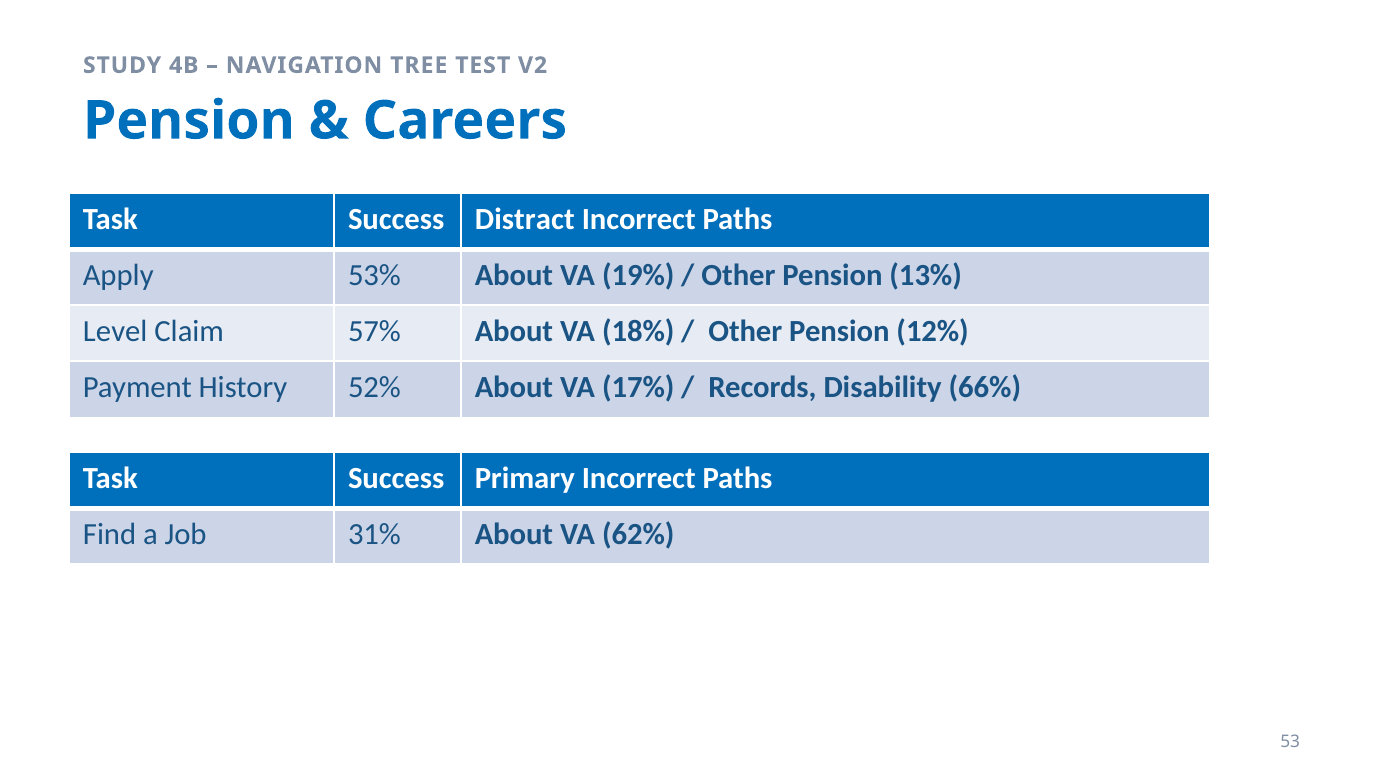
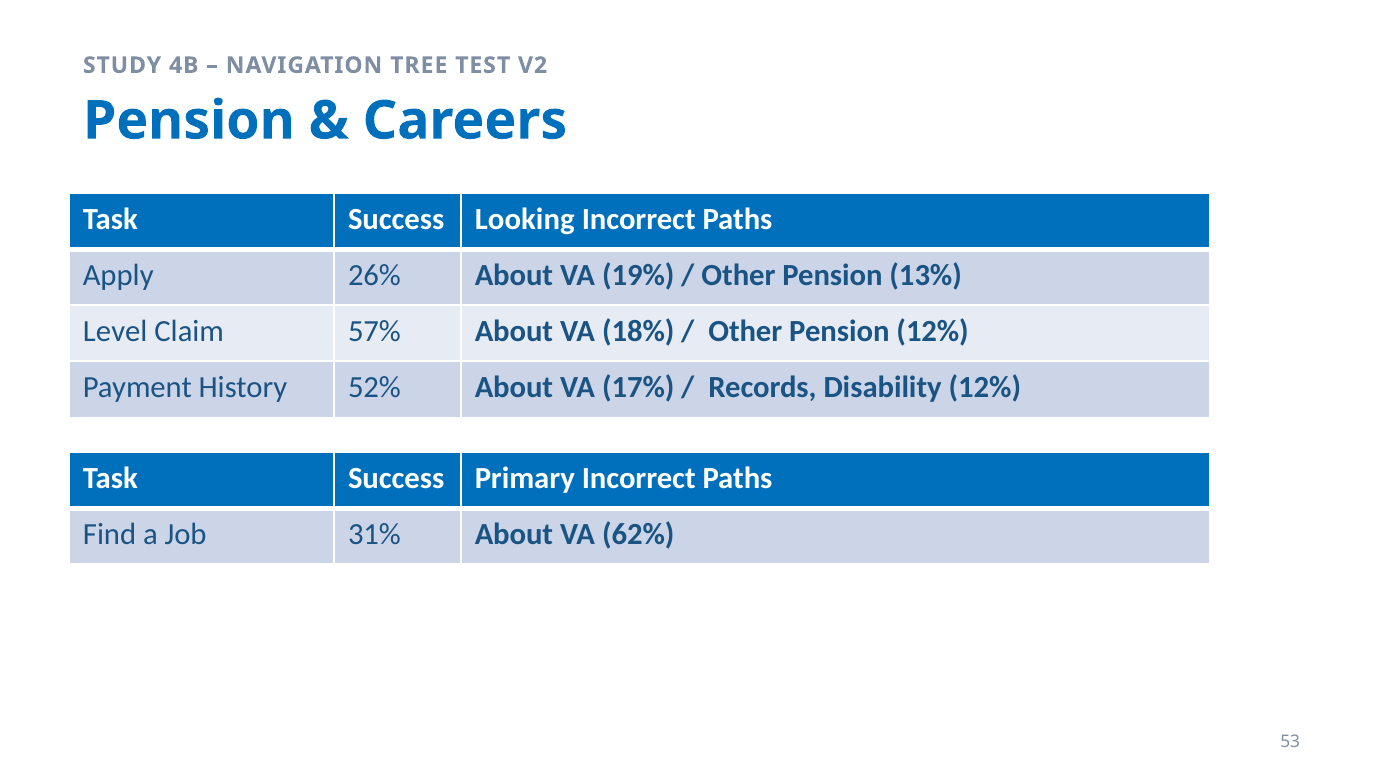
Distract: Distract -> Looking
53%: 53% -> 26%
Disability 66%: 66% -> 12%
